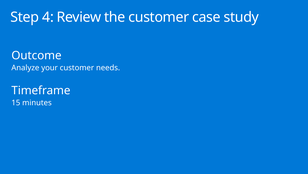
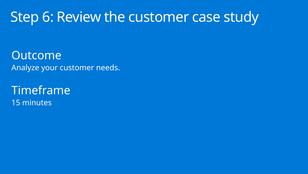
4: 4 -> 6
